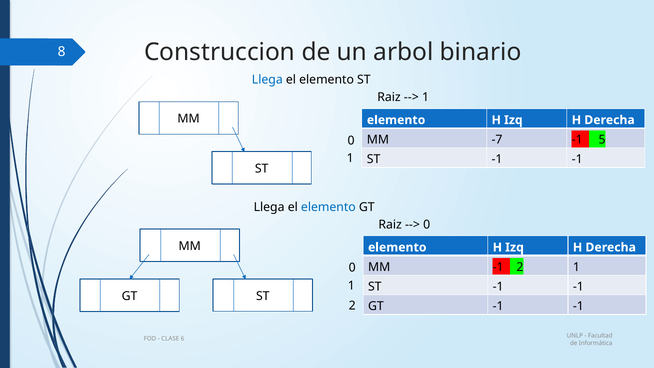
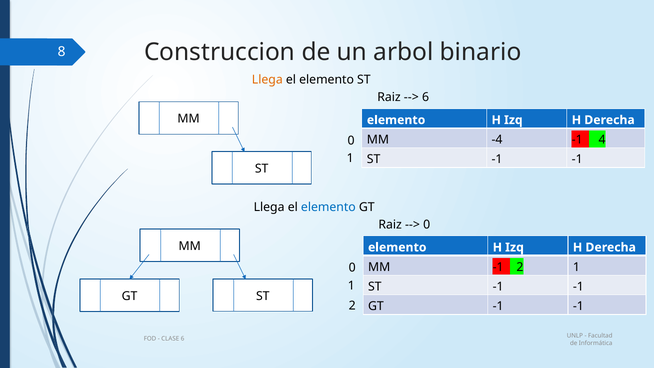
Llega at (267, 80) colour: blue -> orange
1 at (426, 97): 1 -> 6
-7: -7 -> -4
5: 5 -> 4
